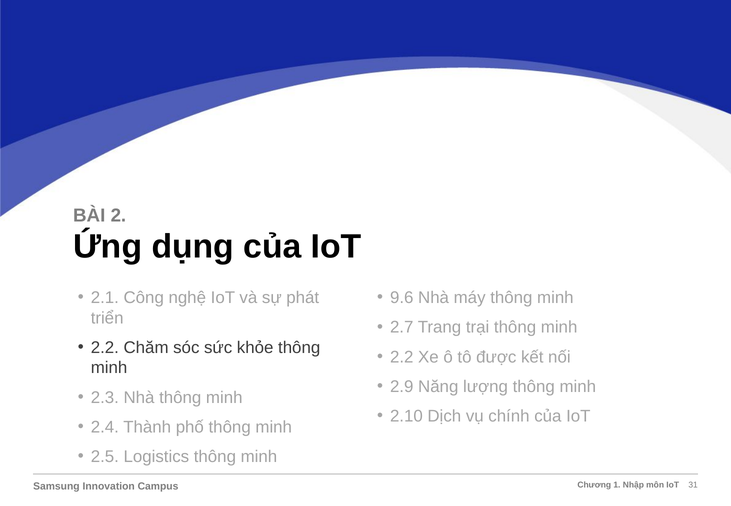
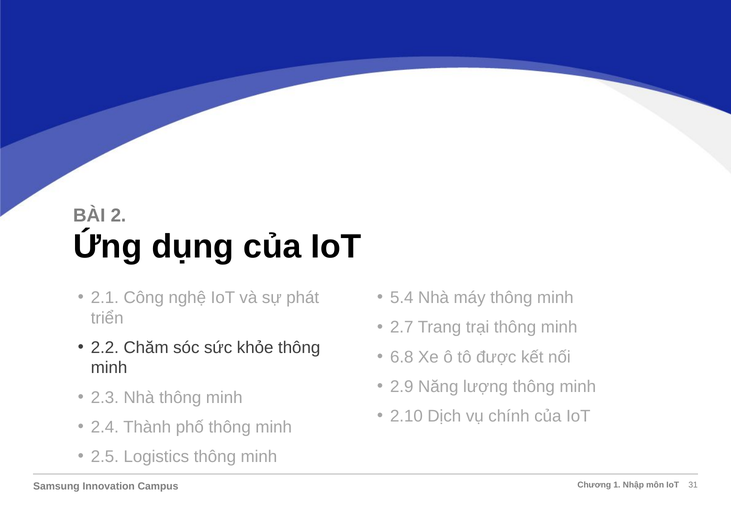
9.6: 9.6 -> 5.4
2.2 at (402, 357): 2.2 -> 6.8
